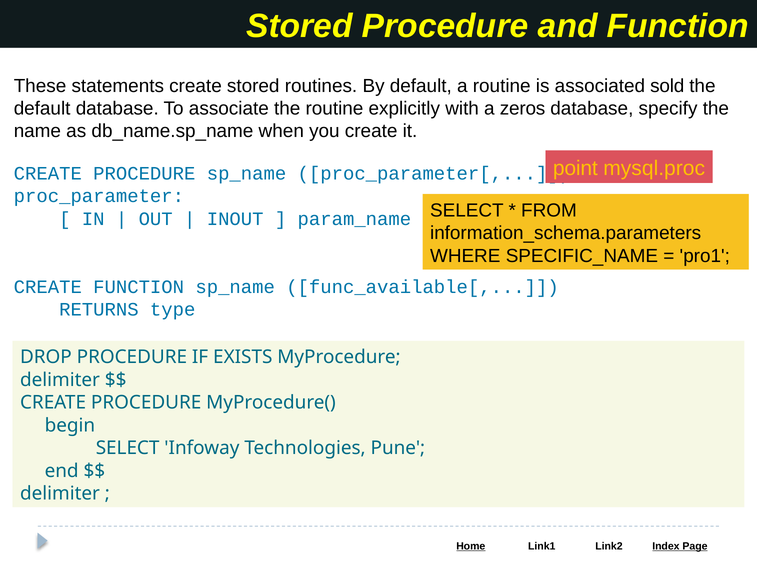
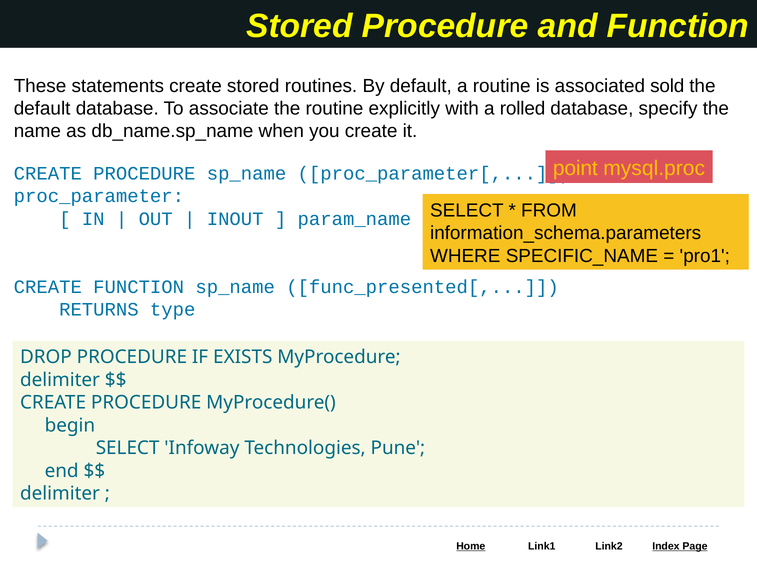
zeros: zeros -> rolled
func_available[: func_available[ -> func_presented[
